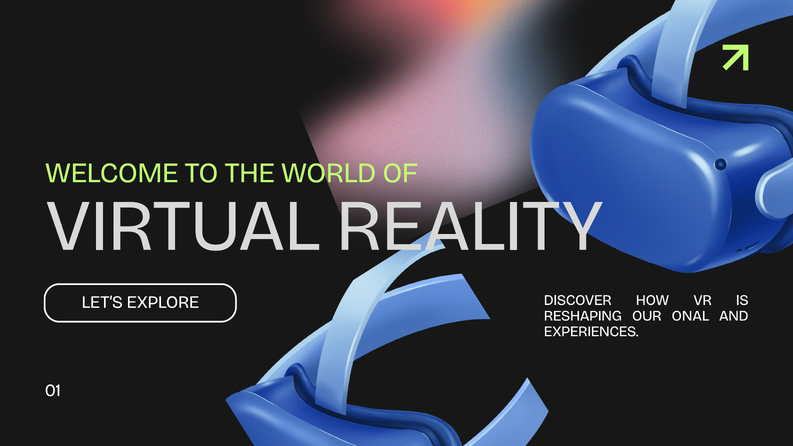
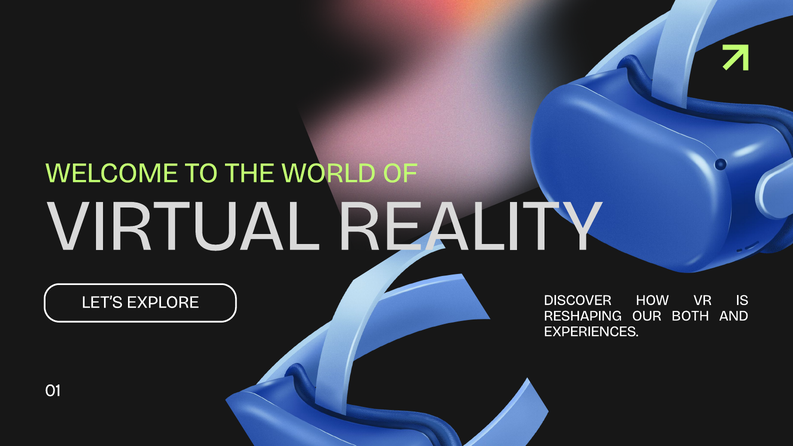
ONAL: ONAL -> BOTH
